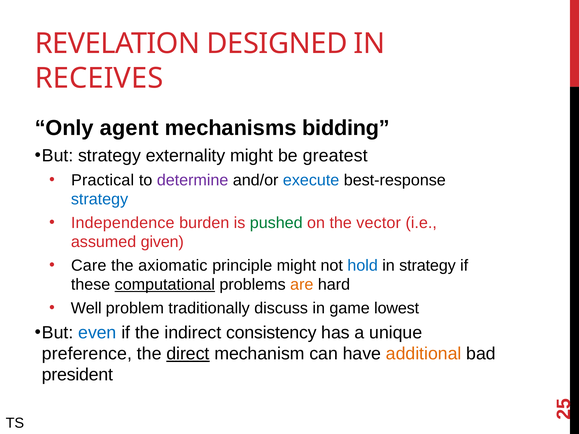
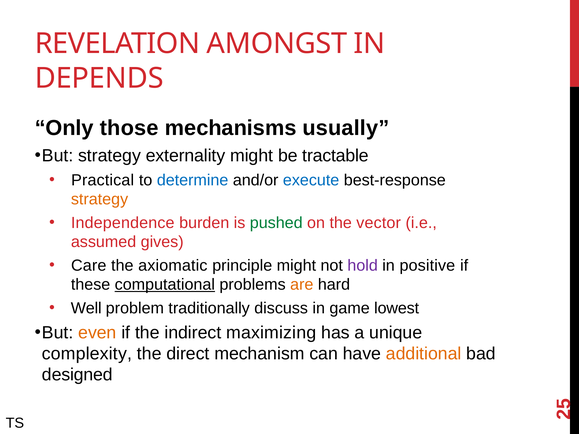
DESIGNED: DESIGNED -> AMONGST
RECEIVES: RECEIVES -> DEPENDS
agent: agent -> those
bidding: bidding -> usually
greatest: greatest -> tractable
determine colour: purple -> blue
strategy at (100, 199) colour: blue -> orange
given: given -> gives
hold colour: blue -> purple
in strategy: strategy -> positive
even colour: blue -> orange
consistency: consistency -> maximizing
preference: preference -> complexity
direct underline: present -> none
president: president -> designed
